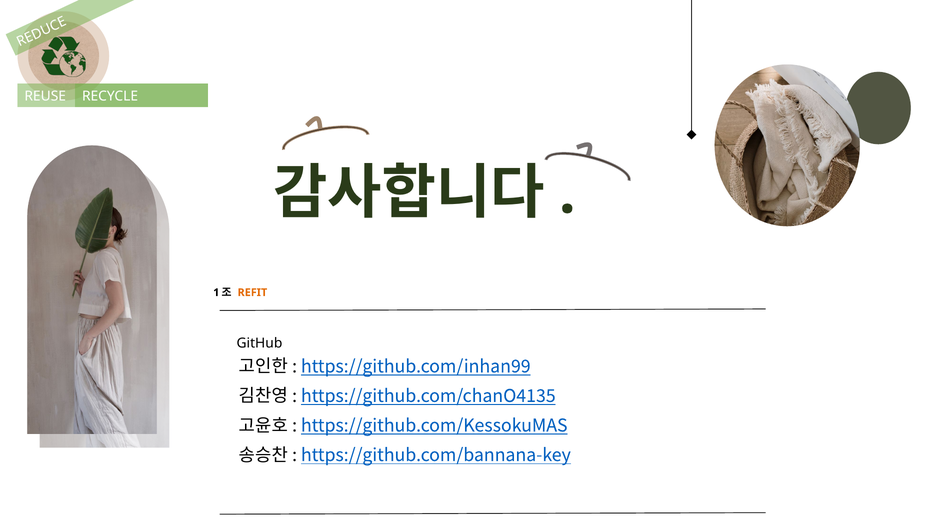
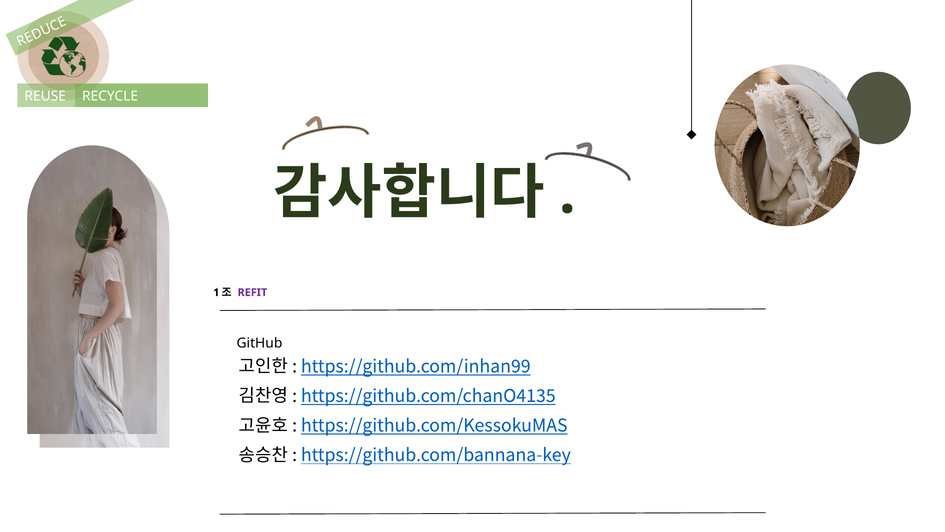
REFIT colour: orange -> purple
